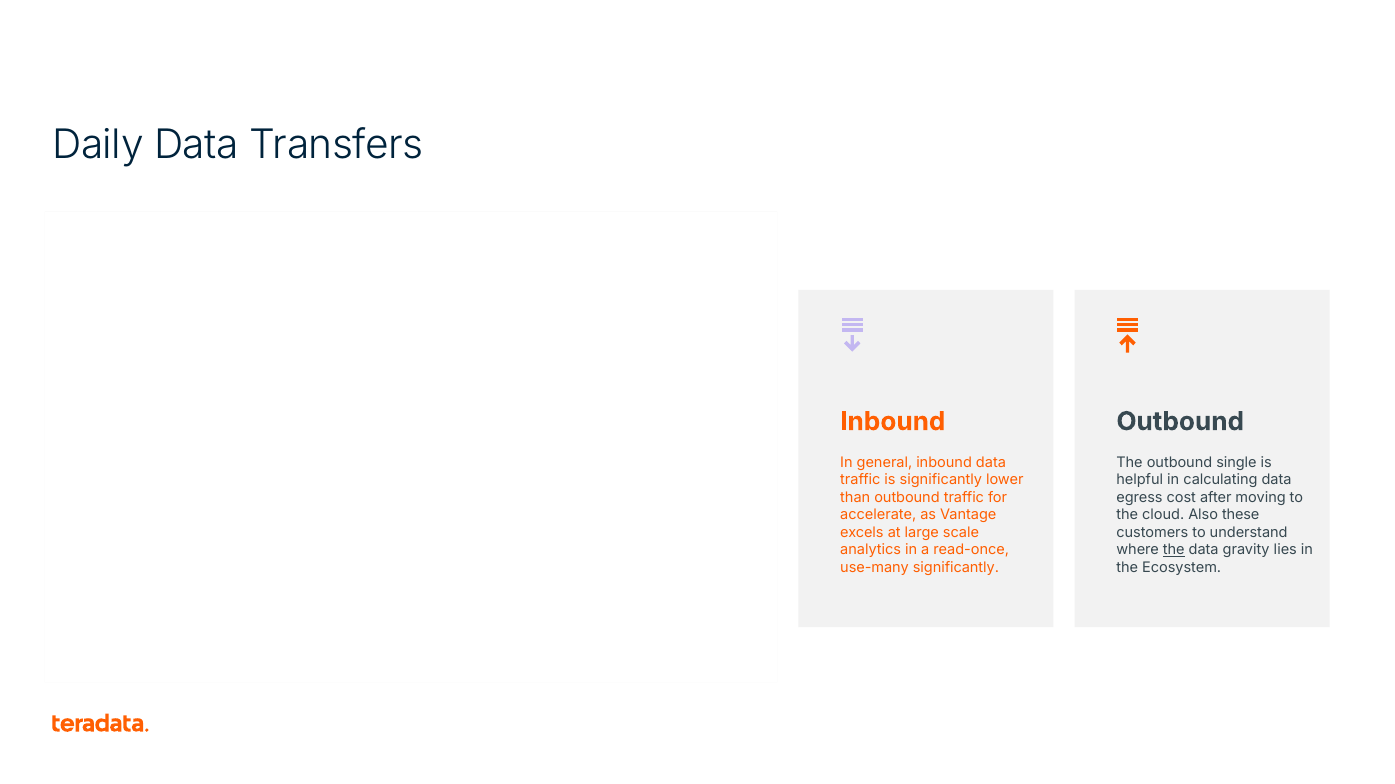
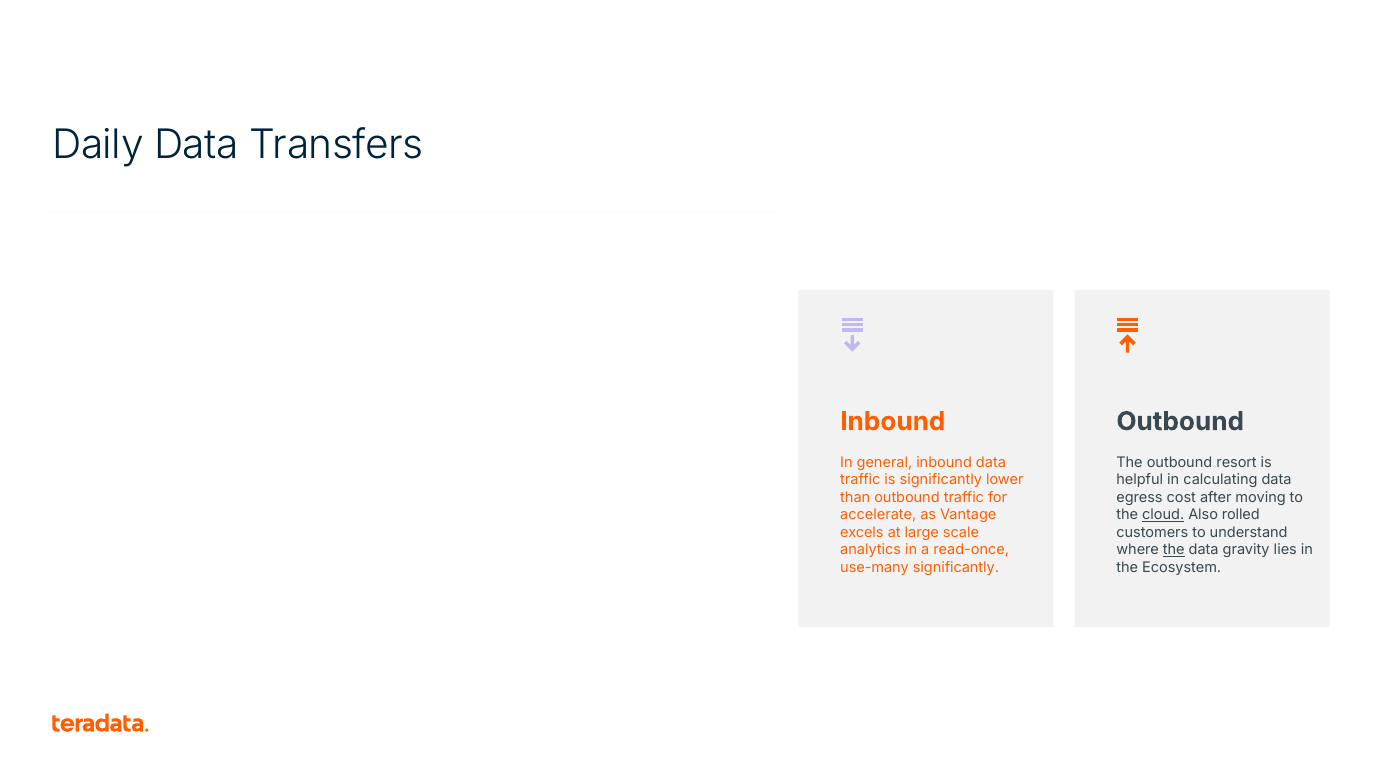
single: single -> resort
cloud underline: none -> present
these: these -> rolled
